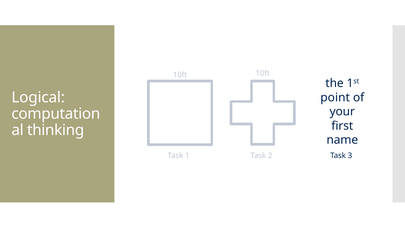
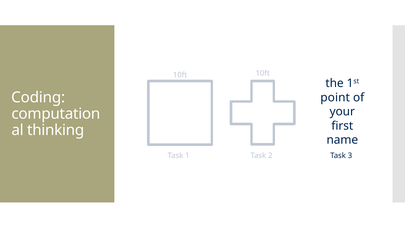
Logical: Logical -> Coding
